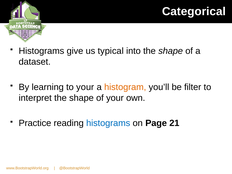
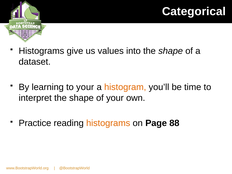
typical: typical -> values
filter: filter -> time
histograms at (108, 123) colour: blue -> orange
21: 21 -> 88
